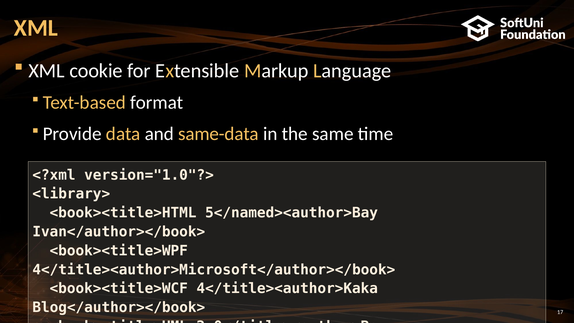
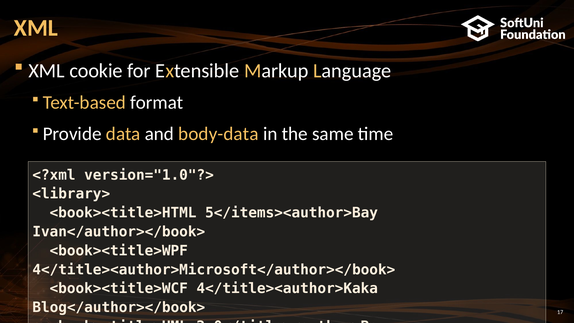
same-data: same-data -> body-data
5</named><author>Bay: 5</named><author>Bay -> 5</items><author>Bay
